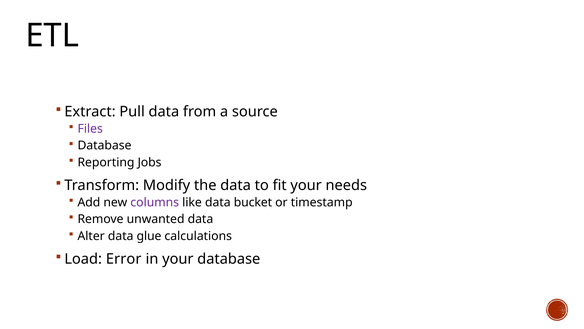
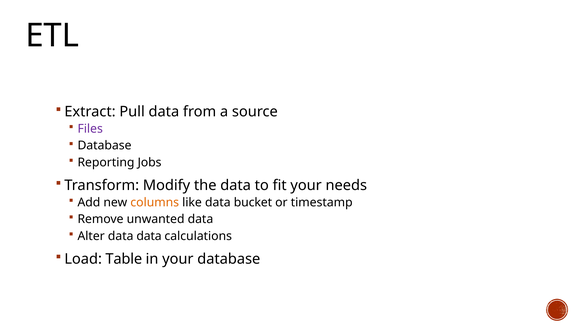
columns colour: purple -> orange
data glue: glue -> data
Error: Error -> Table
